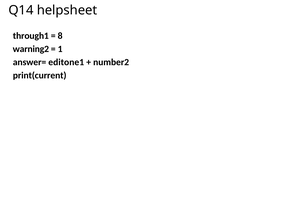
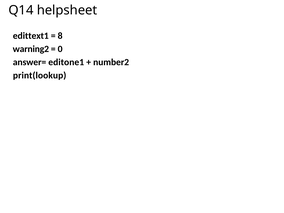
through1: through1 -> edittext1
1: 1 -> 0
print(current: print(current -> print(lookup
